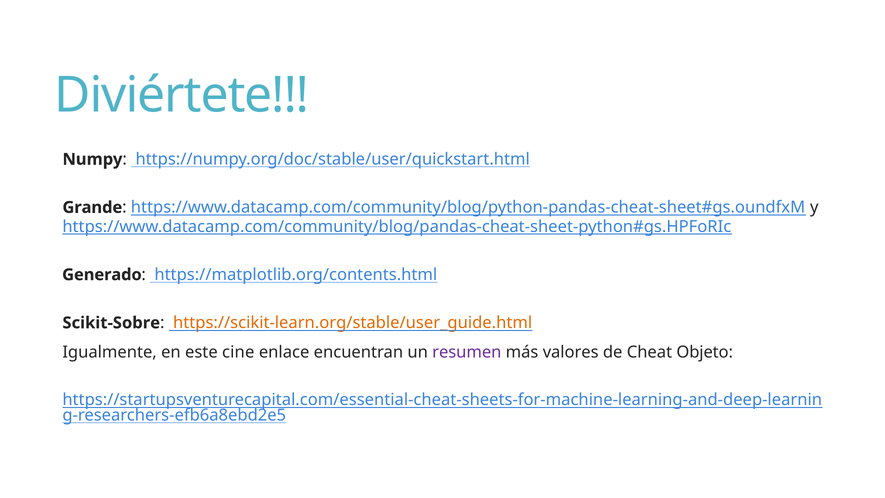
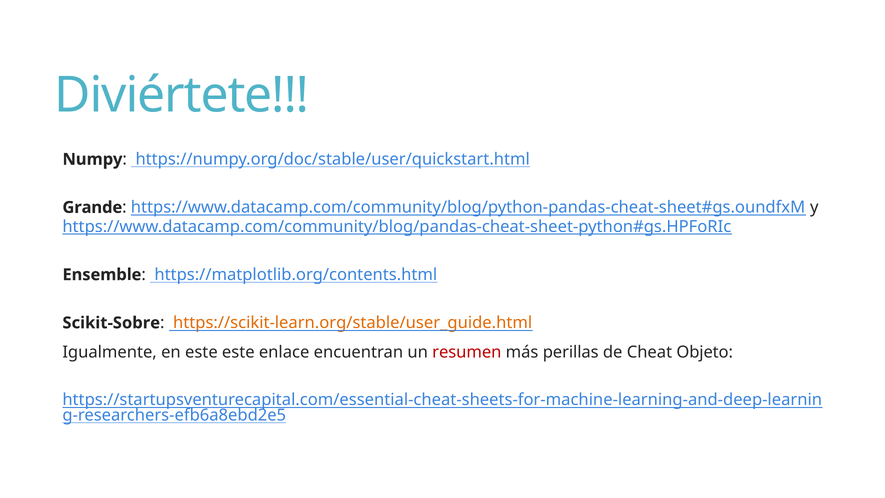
Generado: Generado -> Ensemble
este cine: cine -> este
resumen colour: purple -> red
valores: valores -> perillas
